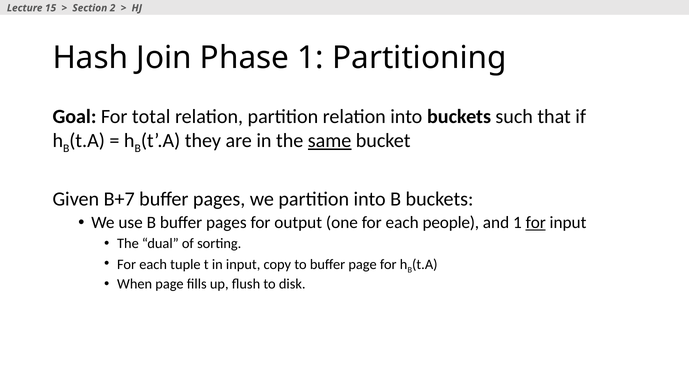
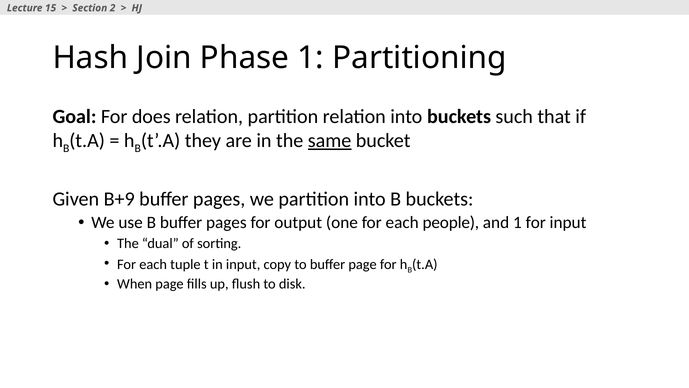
total: total -> does
B+7: B+7 -> B+9
for at (536, 223) underline: present -> none
